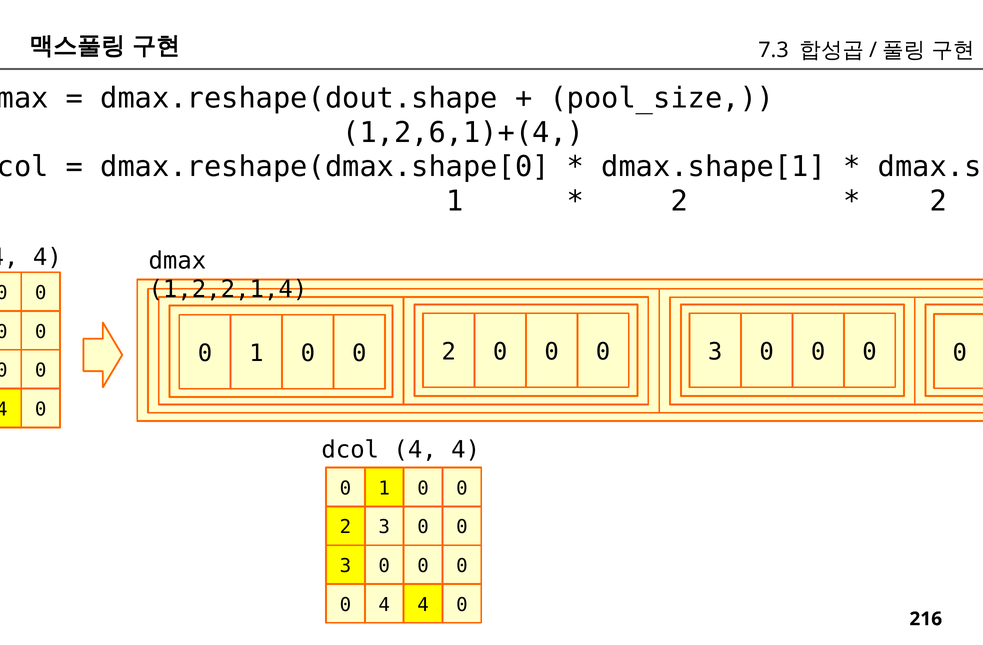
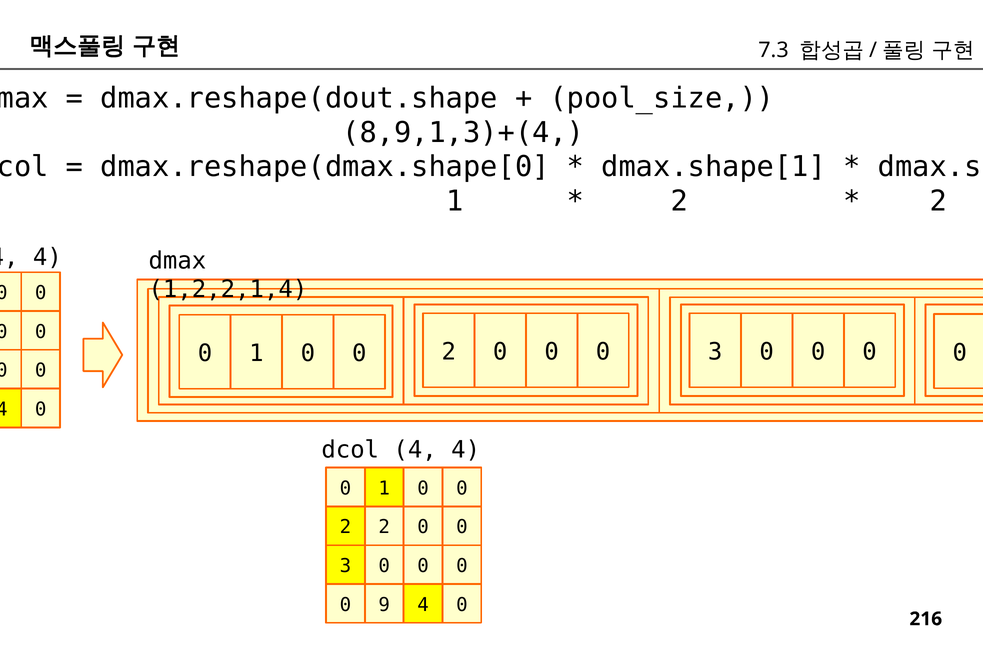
1,2,6,1)+(4: 1,2,6,1)+(4 -> 8,9,1,3)+(4
2 3: 3 -> 2
4 at (384, 605): 4 -> 9
